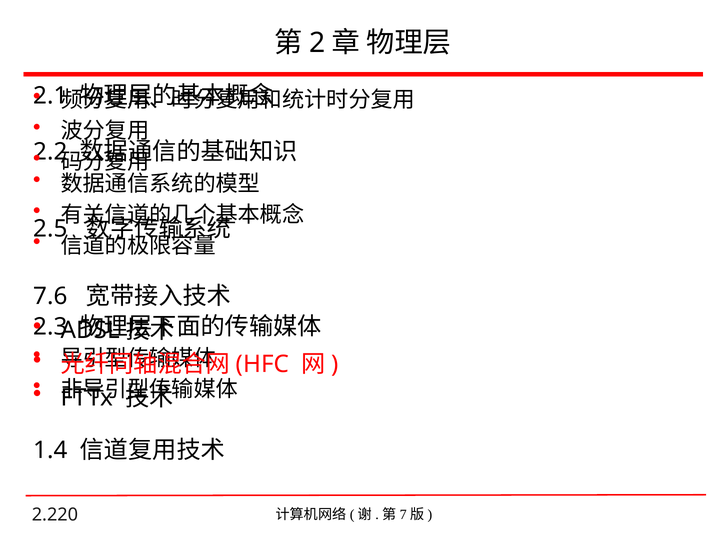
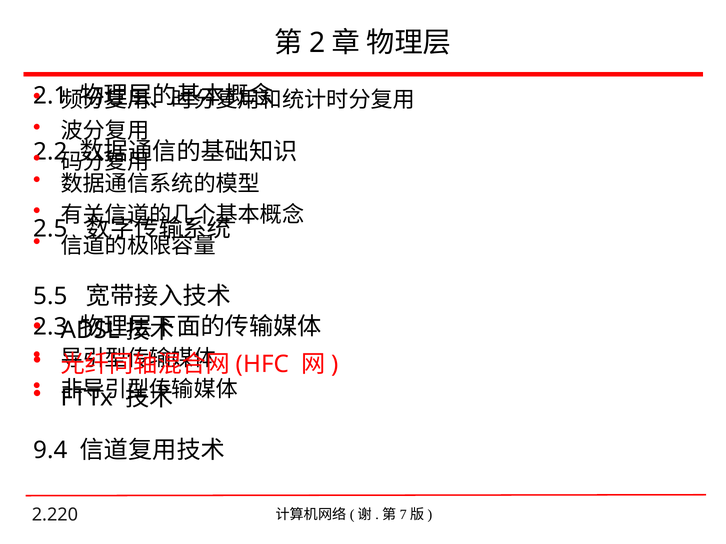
7.6: 7.6 -> 5.5
1.4: 1.4 -> 9.4
